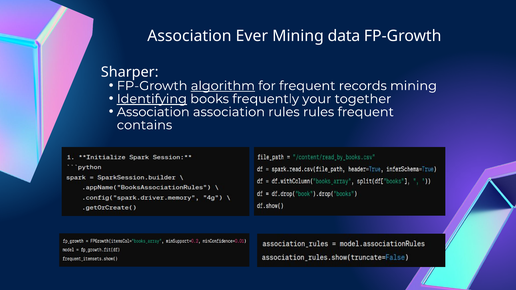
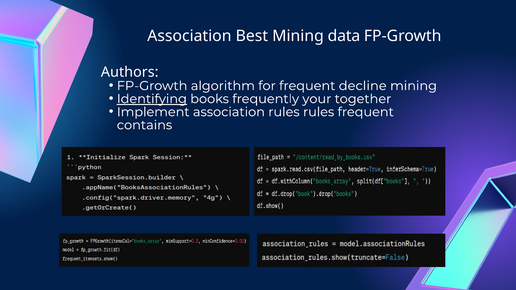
Ever: Ever -> Best
Sharper: Sharper -> Authors
algorithm underline: present -> none
records: records -> decline
Association at (153, 112): Association -> Implement
